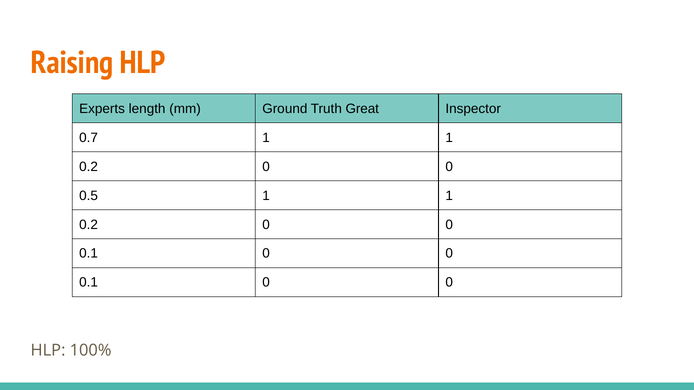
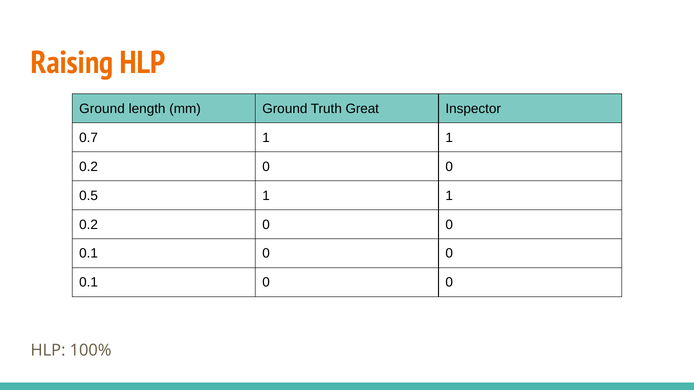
Experts at (102, 109): Experts -> Ground
